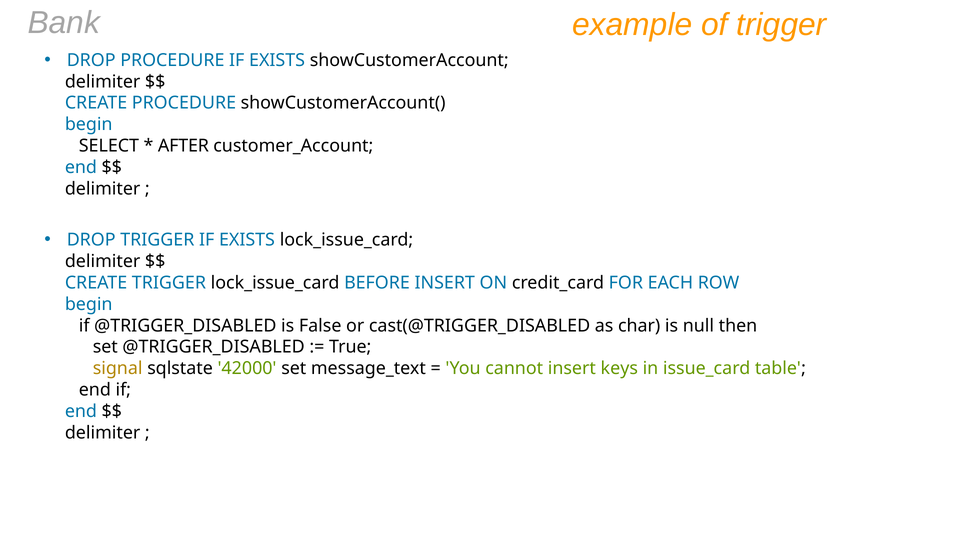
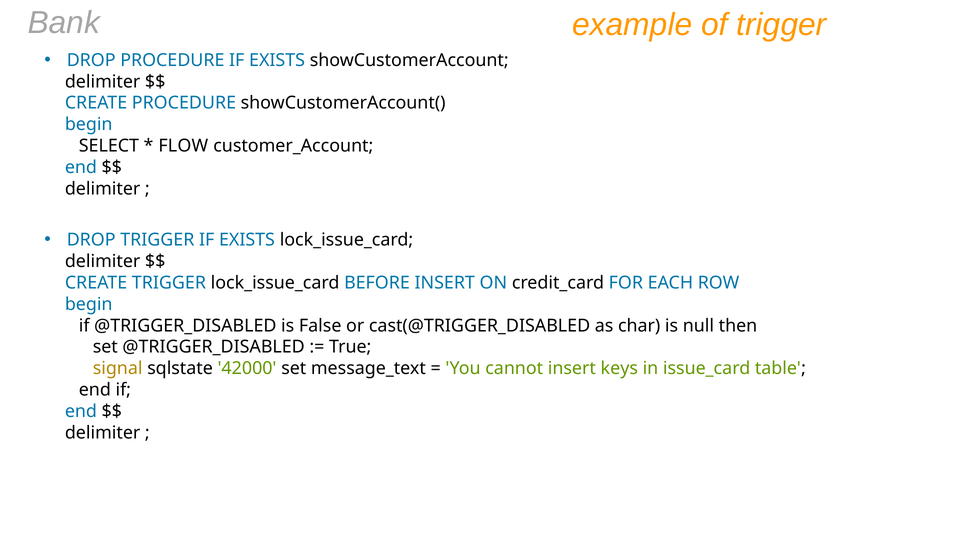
AFTER: AFTER -> FLOW
